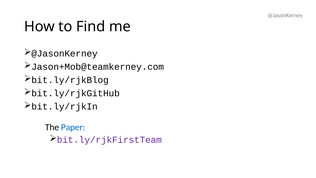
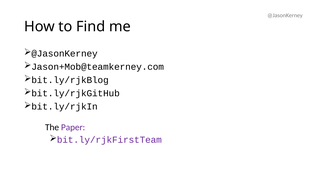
Paper colour: blue -> purple
